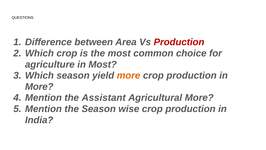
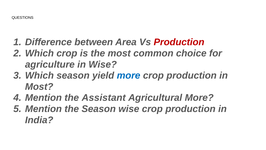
in Most: Most -> Wise
more at (129, 75) colour: orange -> blue
More at (39, 86): More -> Most
